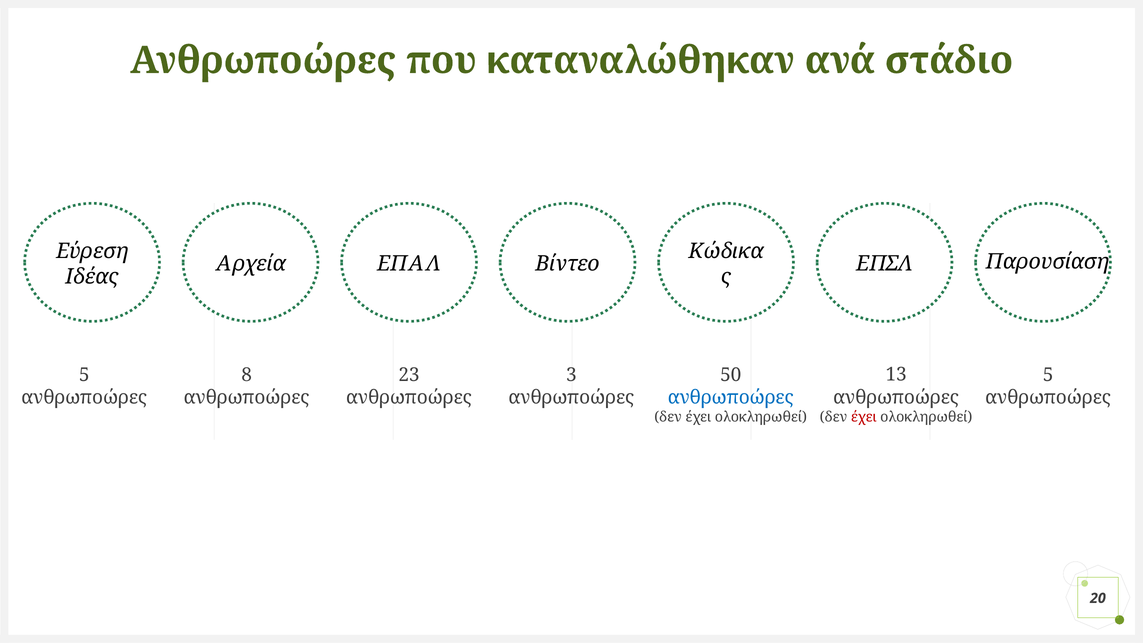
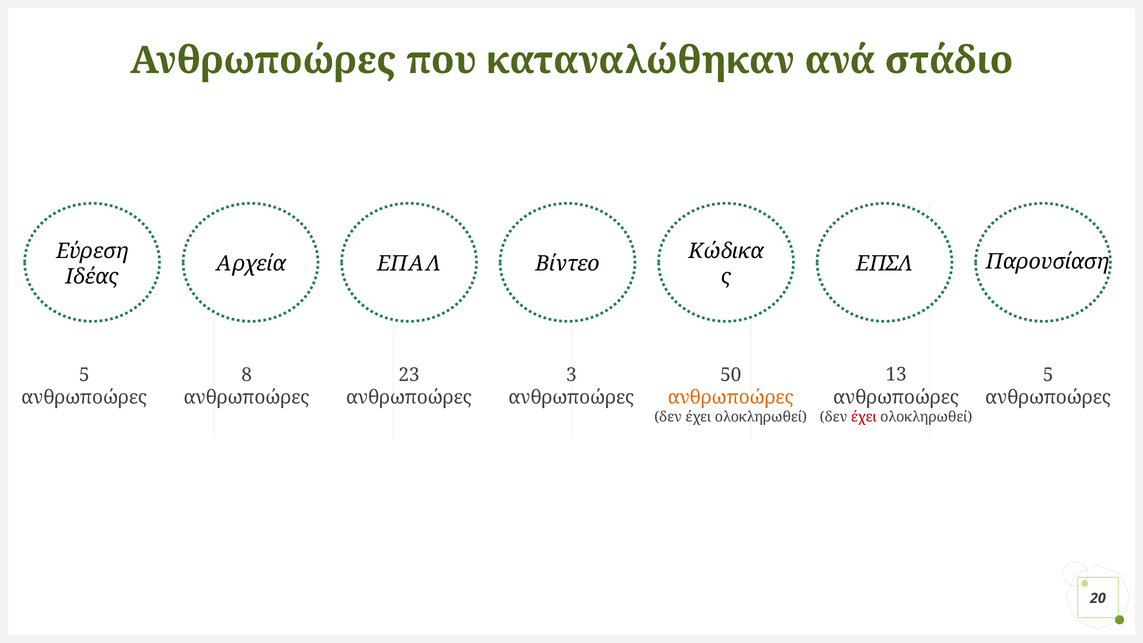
ανθρωποώρες at (731, 398) colour: blue -> orange
